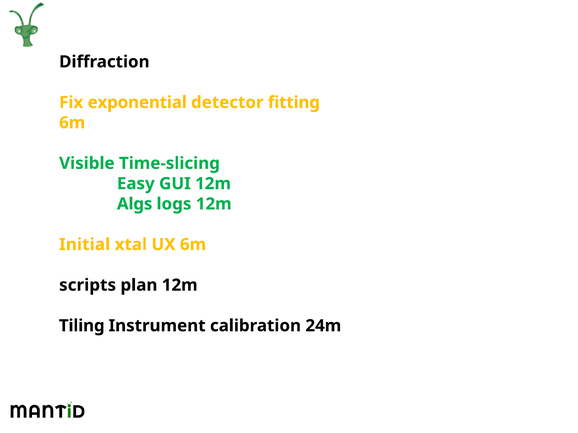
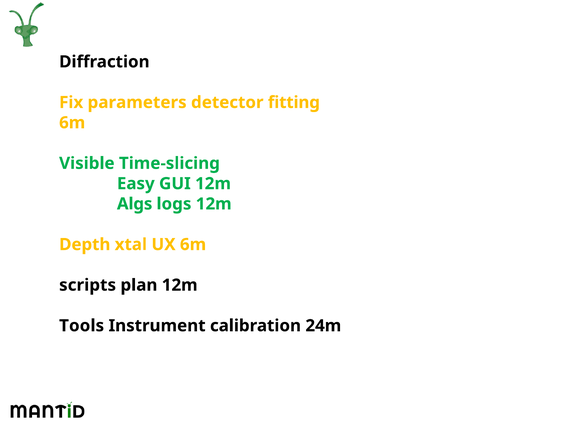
exponential: exponential -> parameters
Initial: Initial -> Depth
Tiling: Tiling -> Tools
